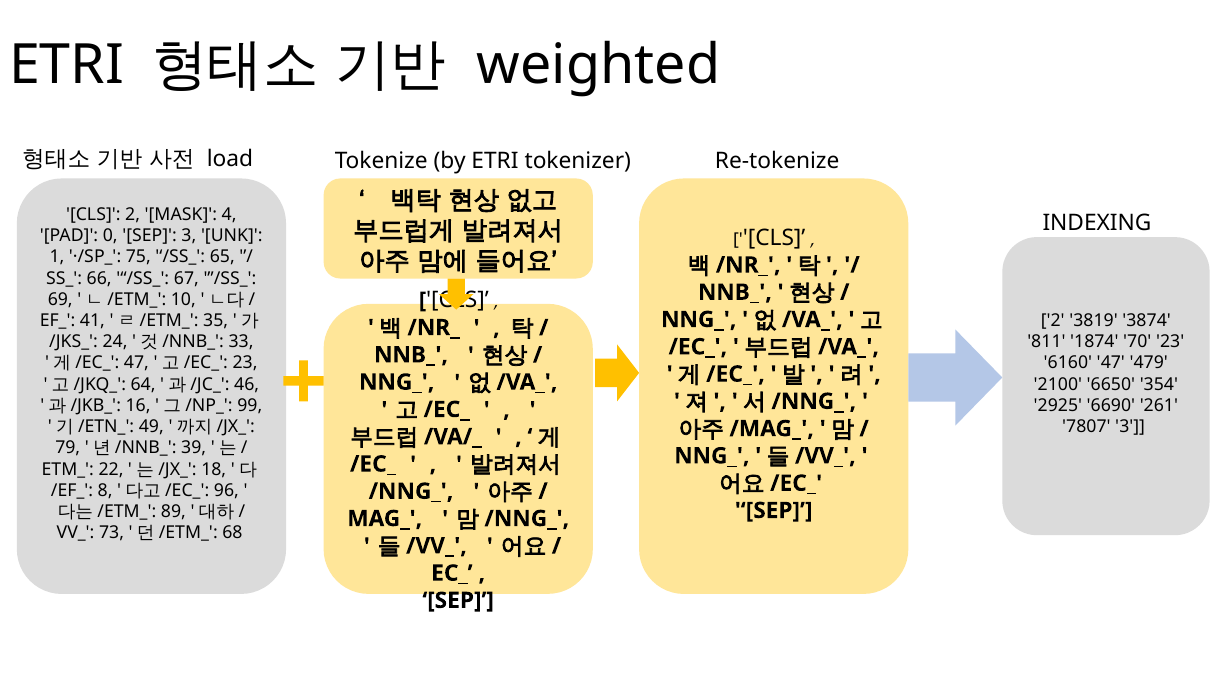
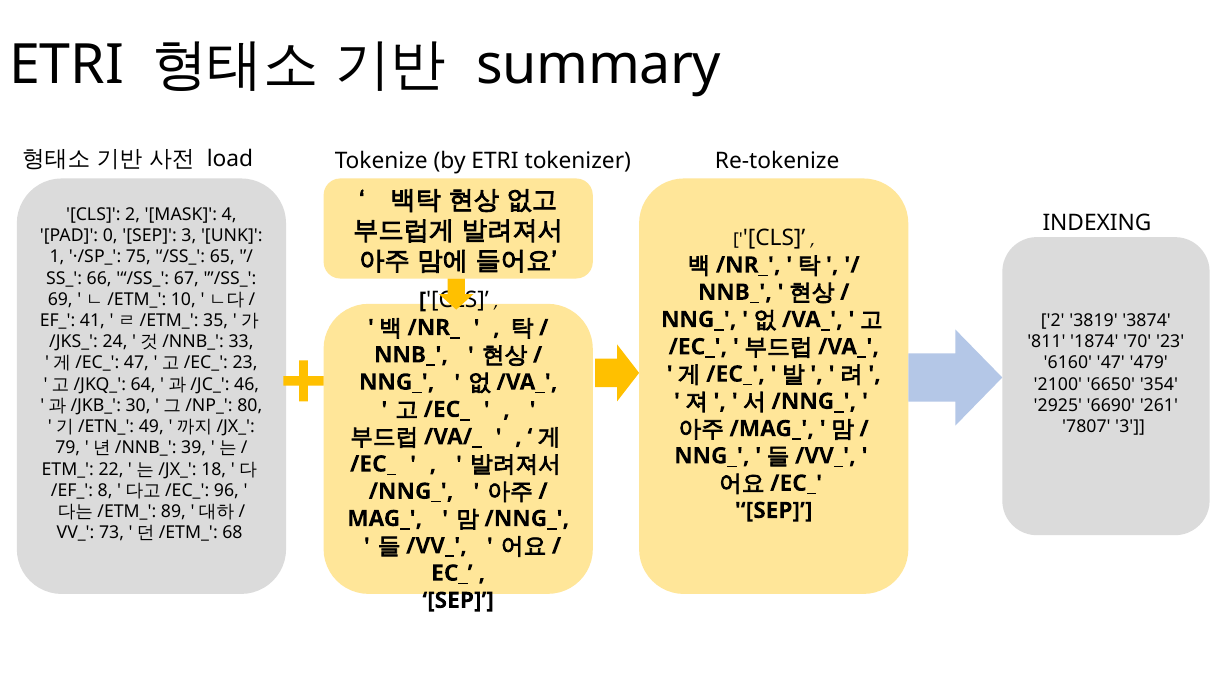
weighted: weighted -> summary
16: 16 -> 30
99: 99 -> 80
